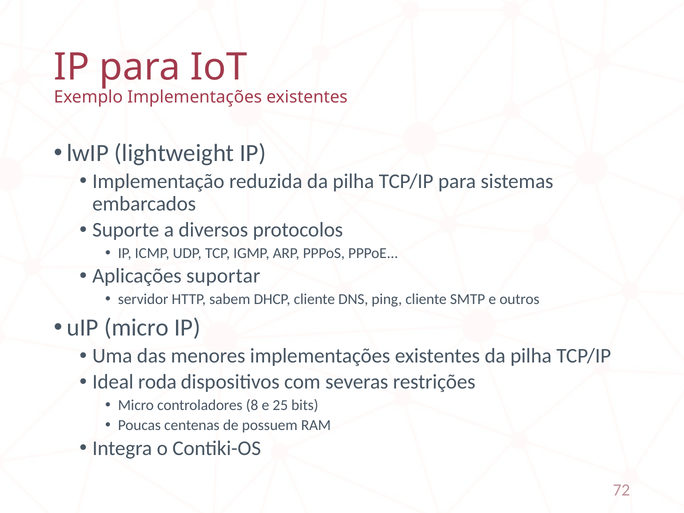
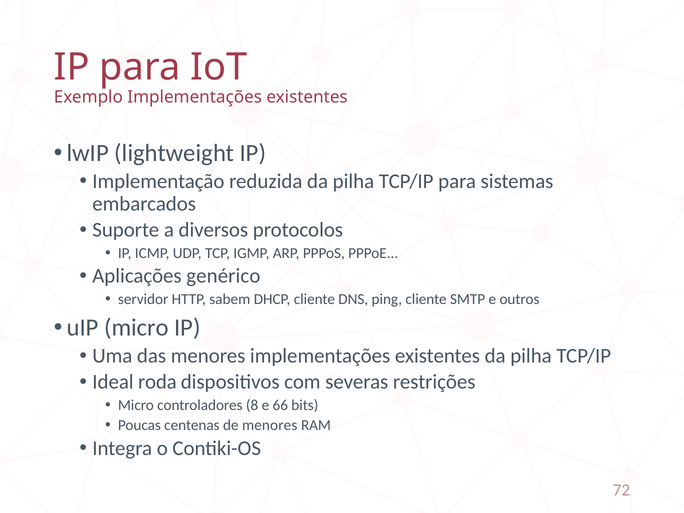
suportar: suportar -> genérico
25: 25 -> 66
de possuem: possuem -> menores
